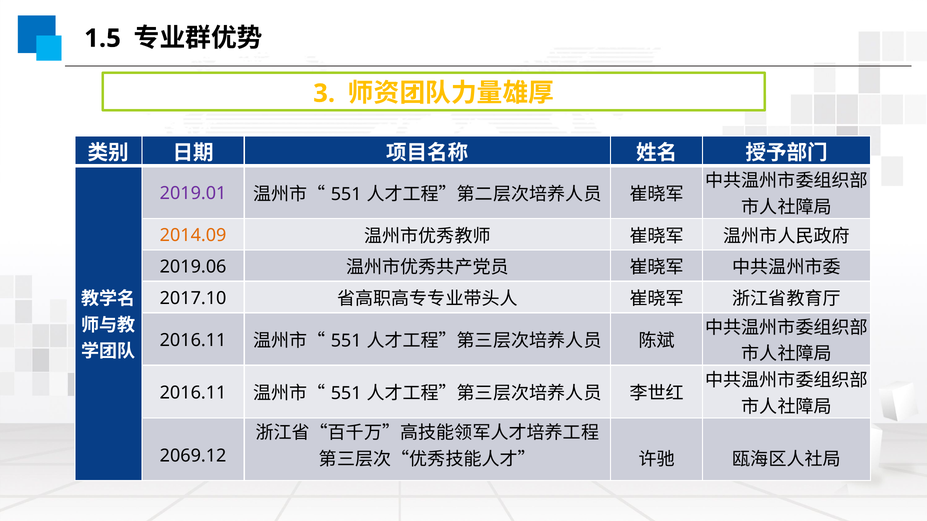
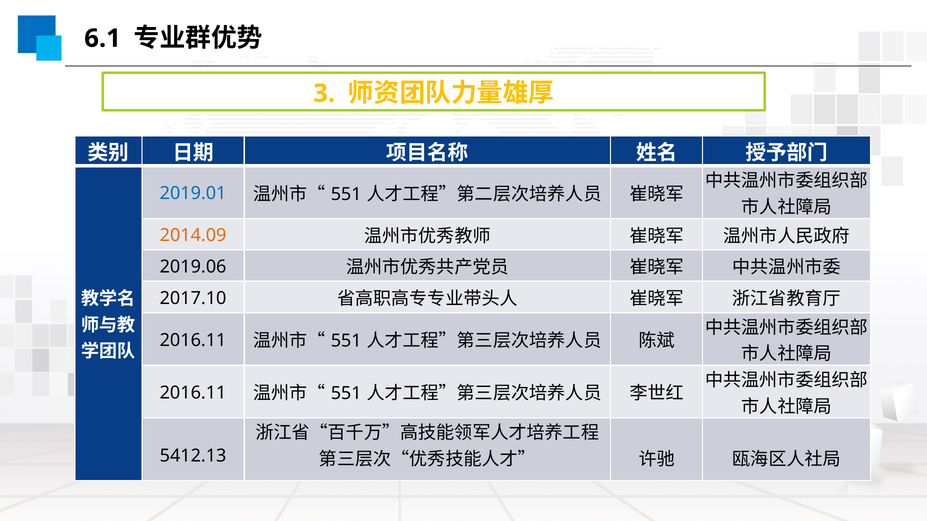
1.5: 1.5 -> 6.1
2019.01 colour: purple -> blue
2069.12: 2069.12 -> 5412.13
